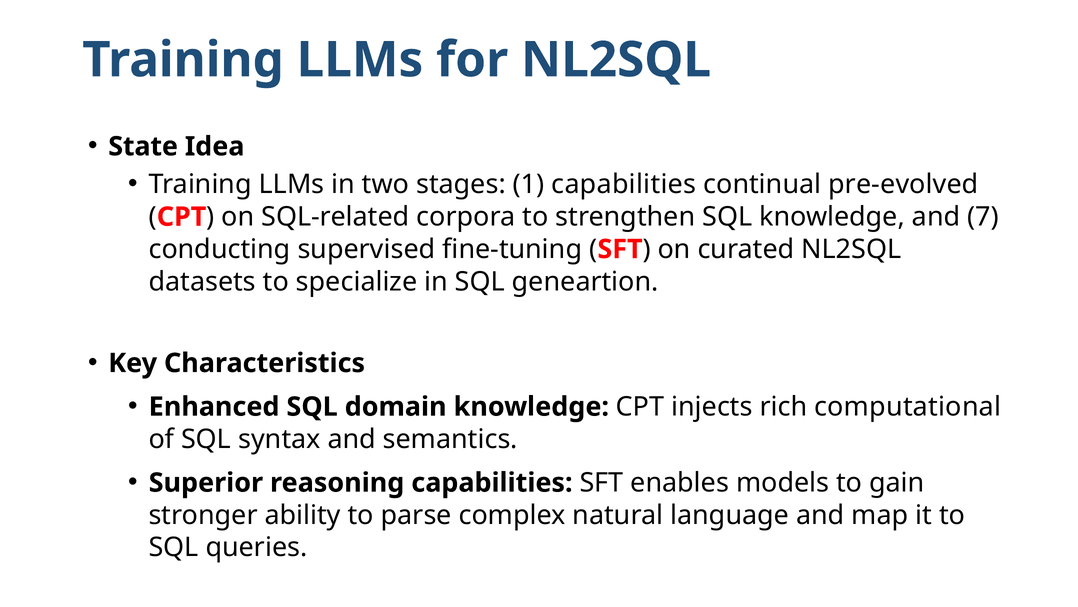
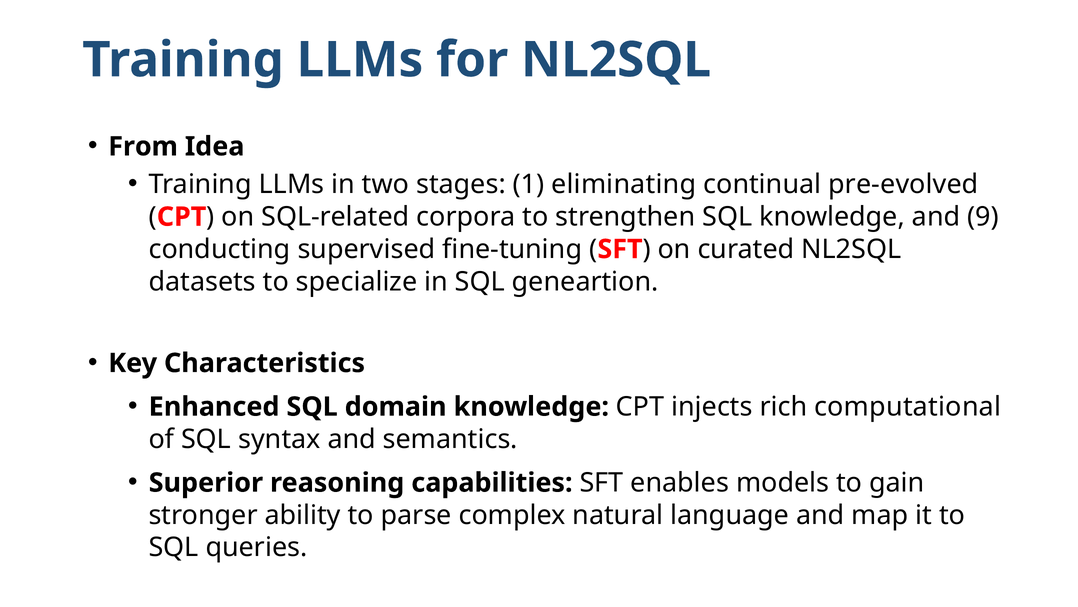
State: State -> From
1 capabilities: capabilities -> eliminating
7: 7 -> 9
